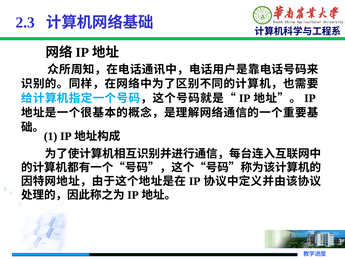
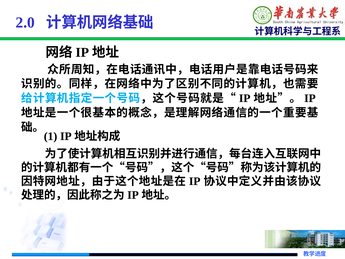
2.3: 2.3 -> 2.0
